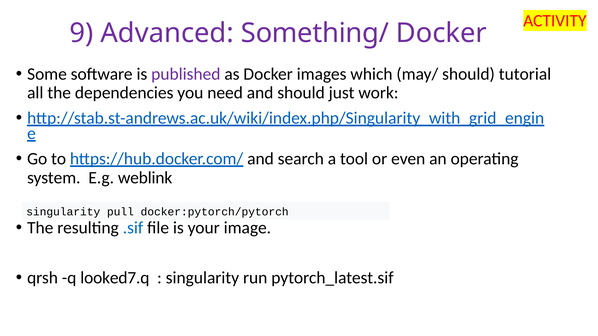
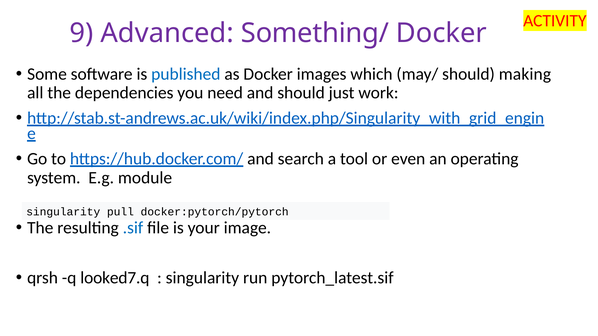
published colour: purple -> blue
tutorial: tutorial -> making
weblink: weblink -> module
